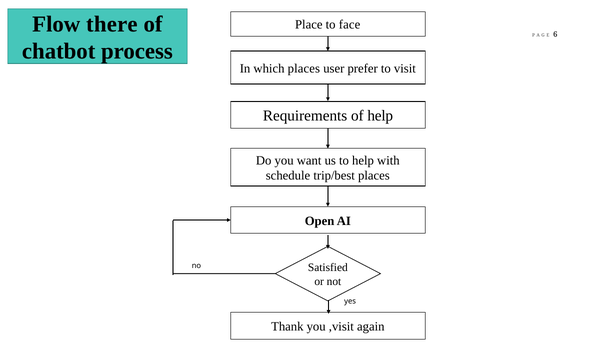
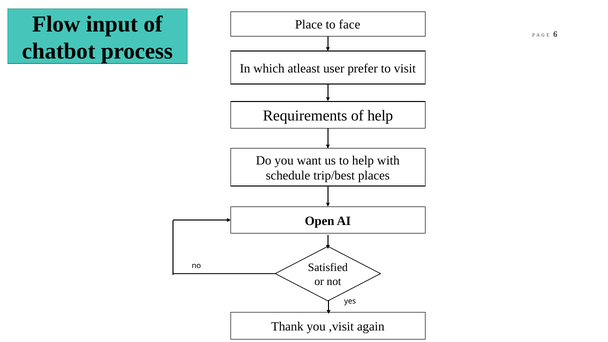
there: there -> input
which places: places -> atleast
